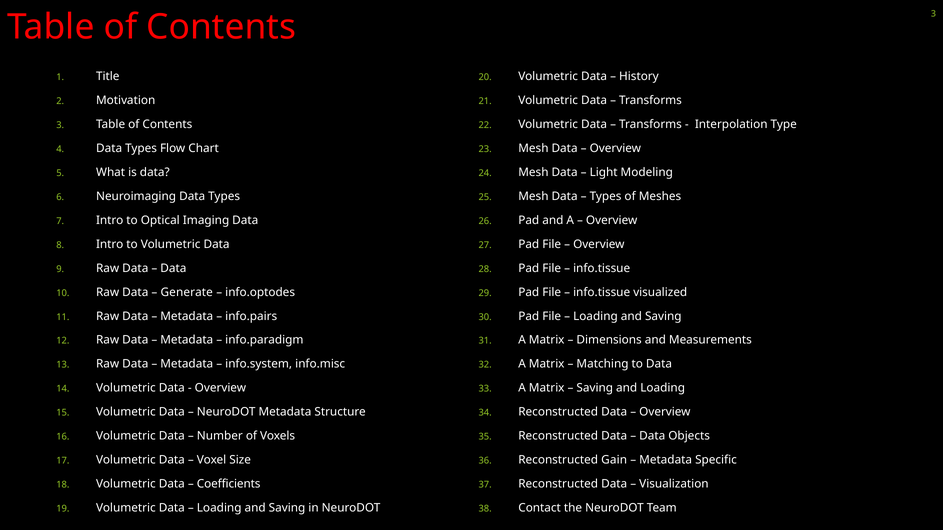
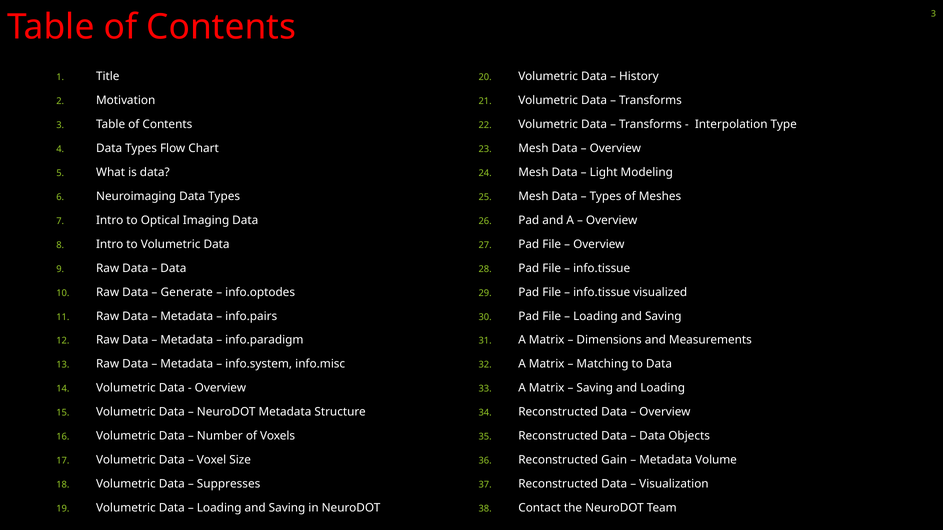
Specific: Specific -> Volume
Coefficients: Coefficients -> Suppresses
